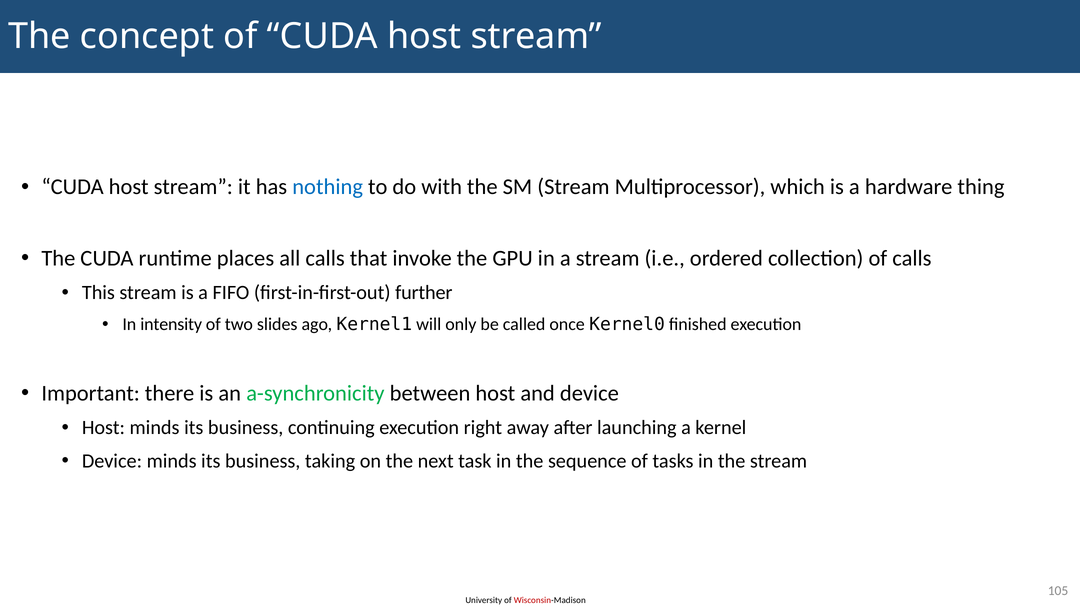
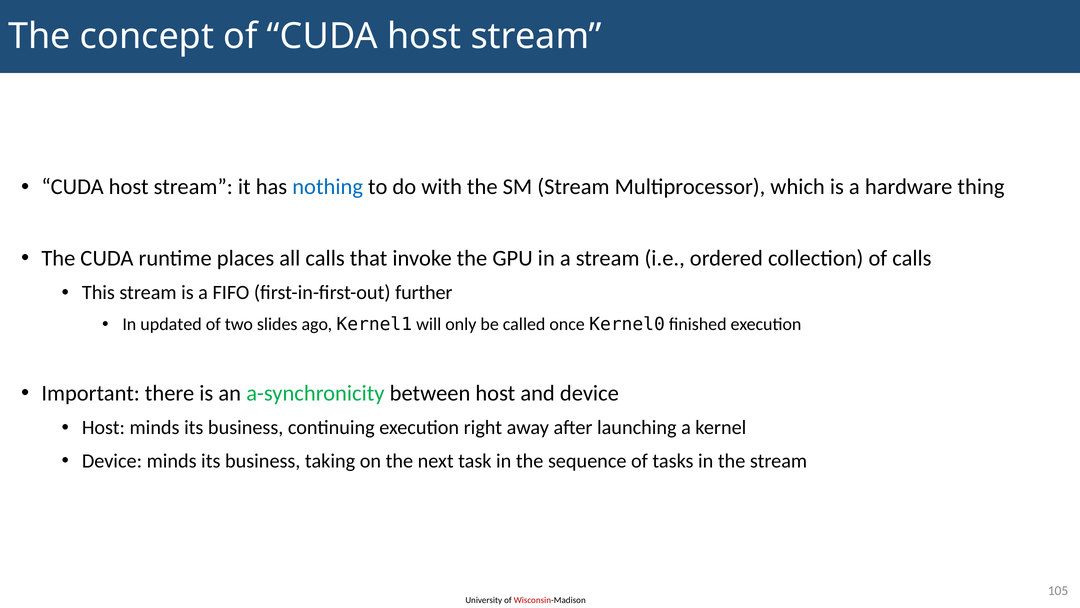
intensity: intensity -> updated
